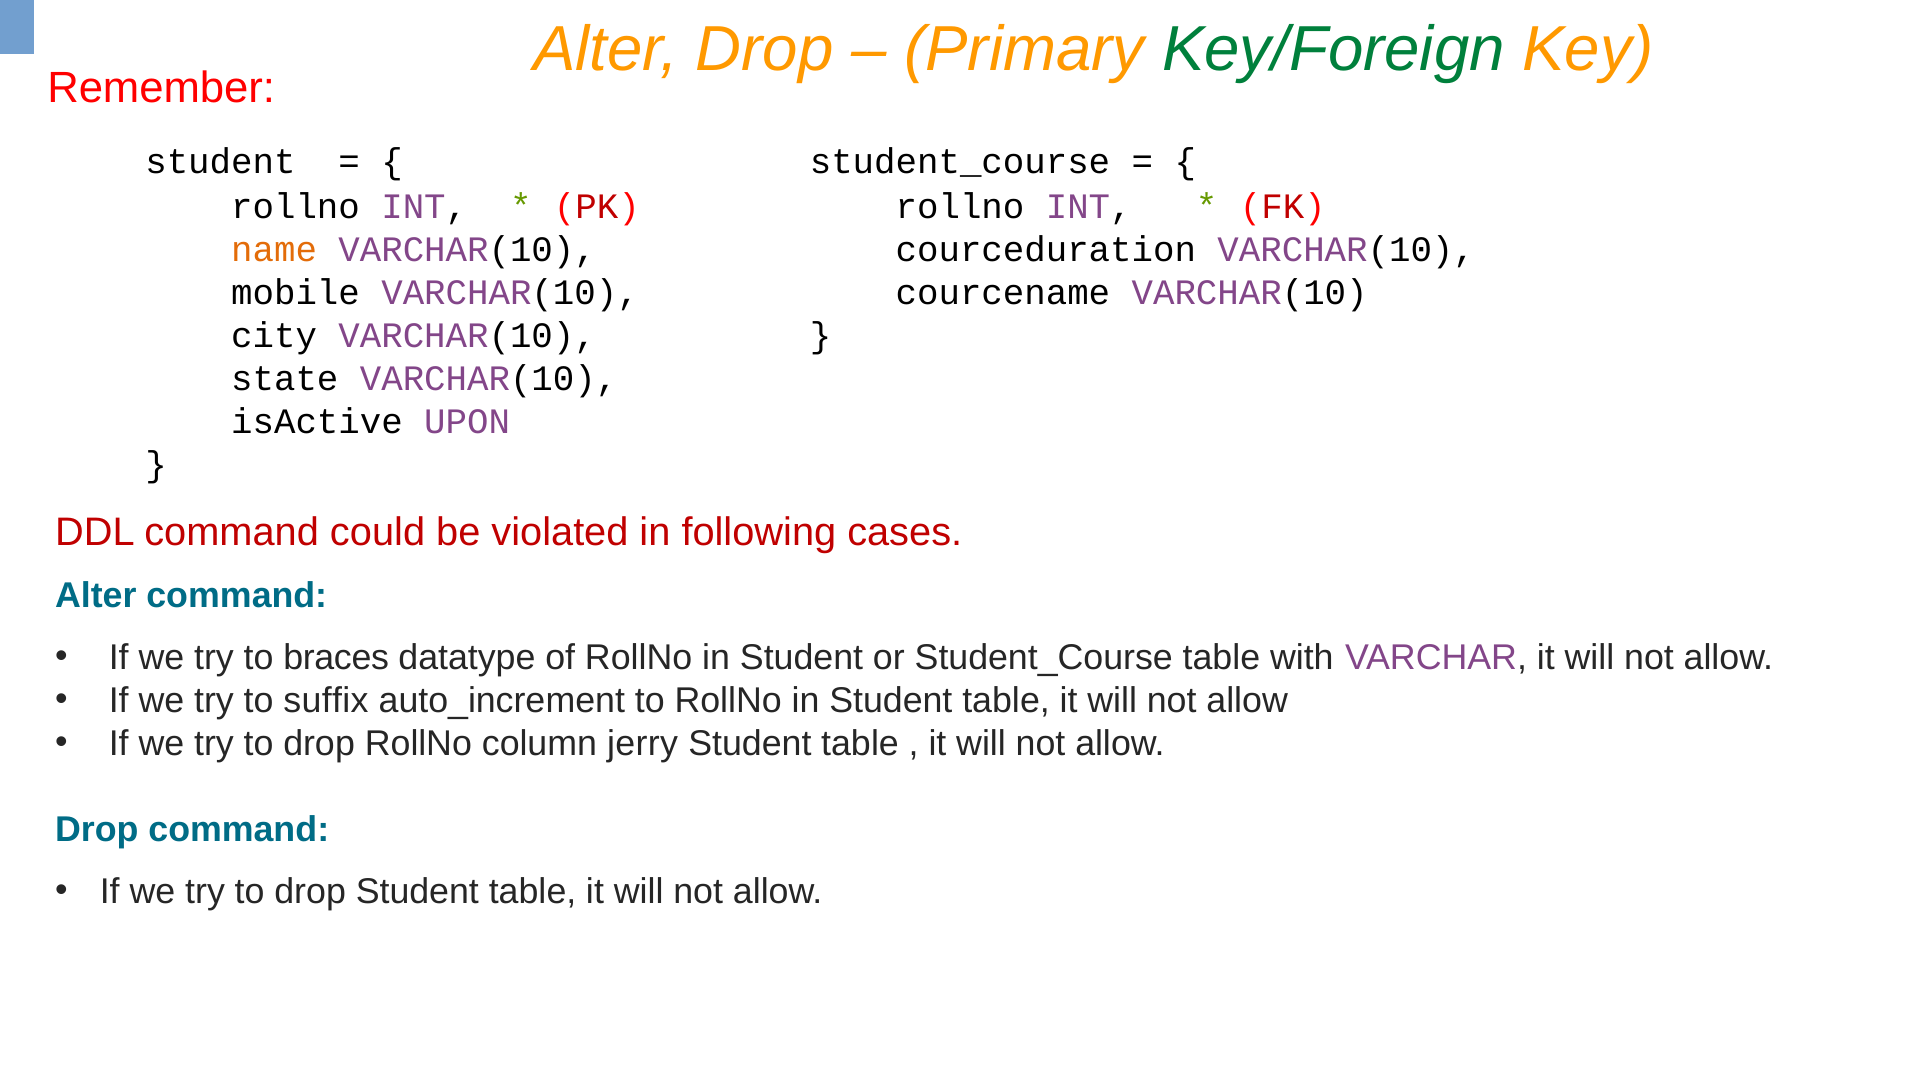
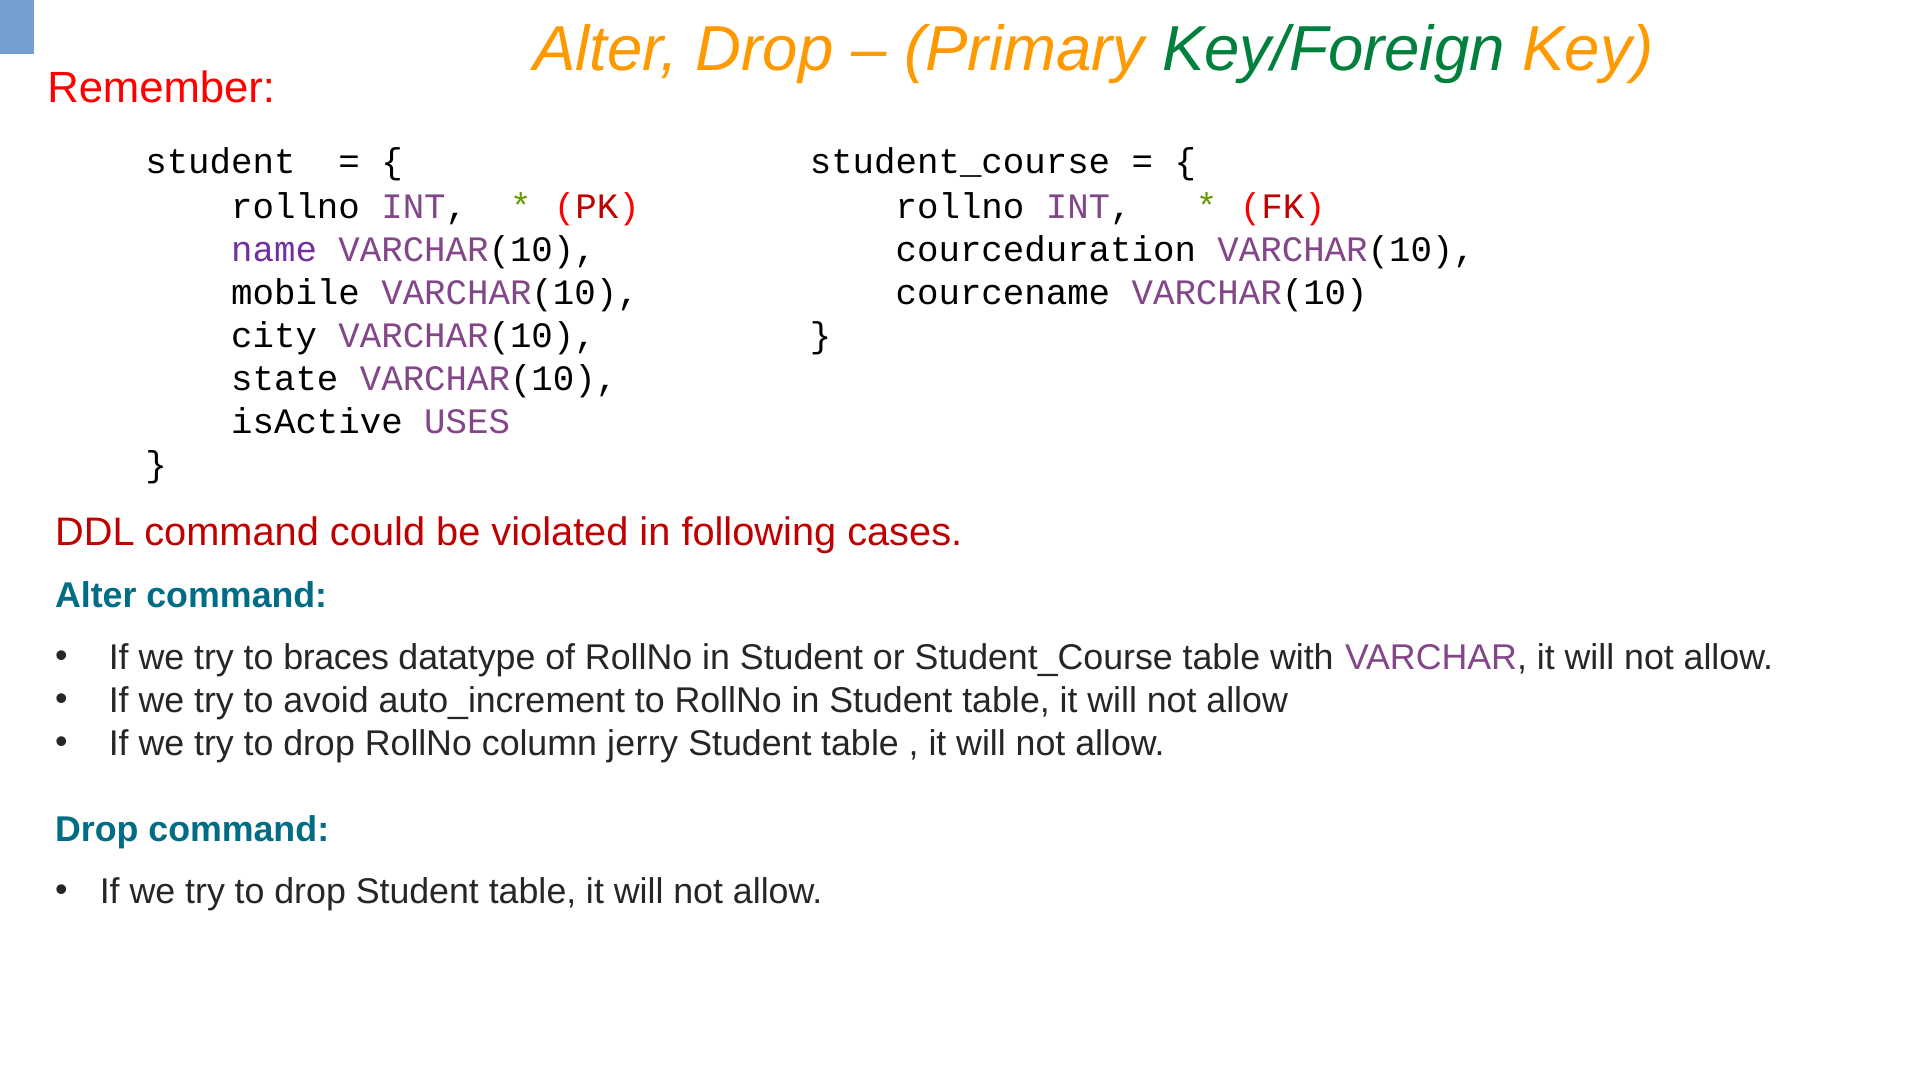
name colour: orange -> purple
UPON: UPON -> USES
suffix: suffix -> avoid
